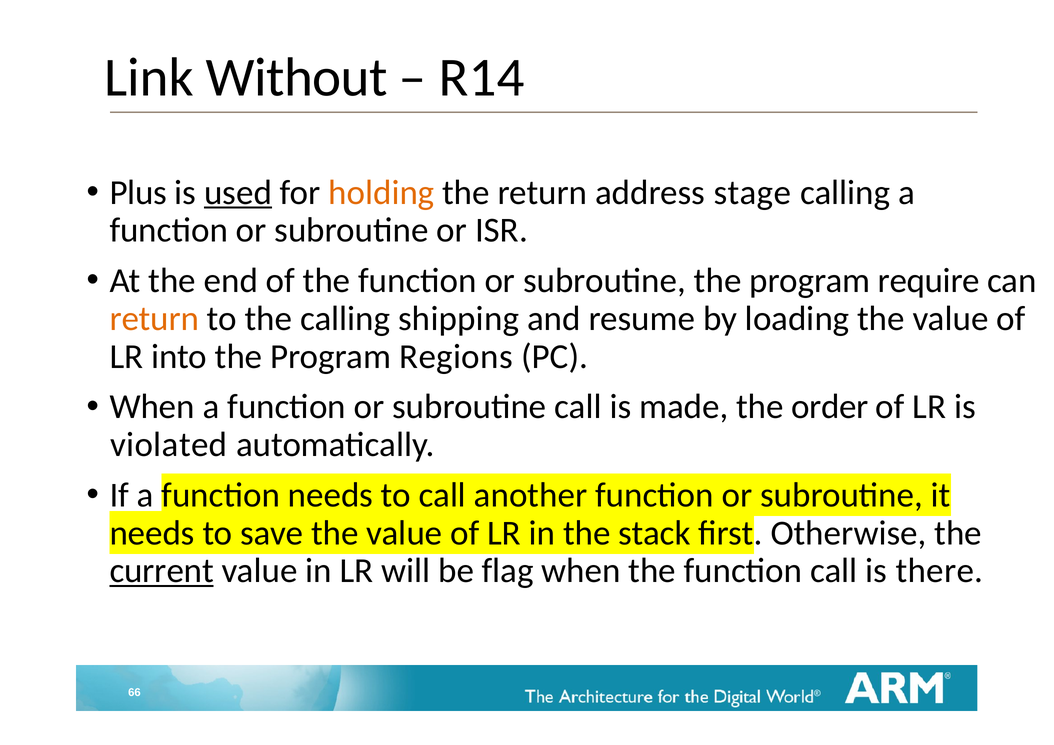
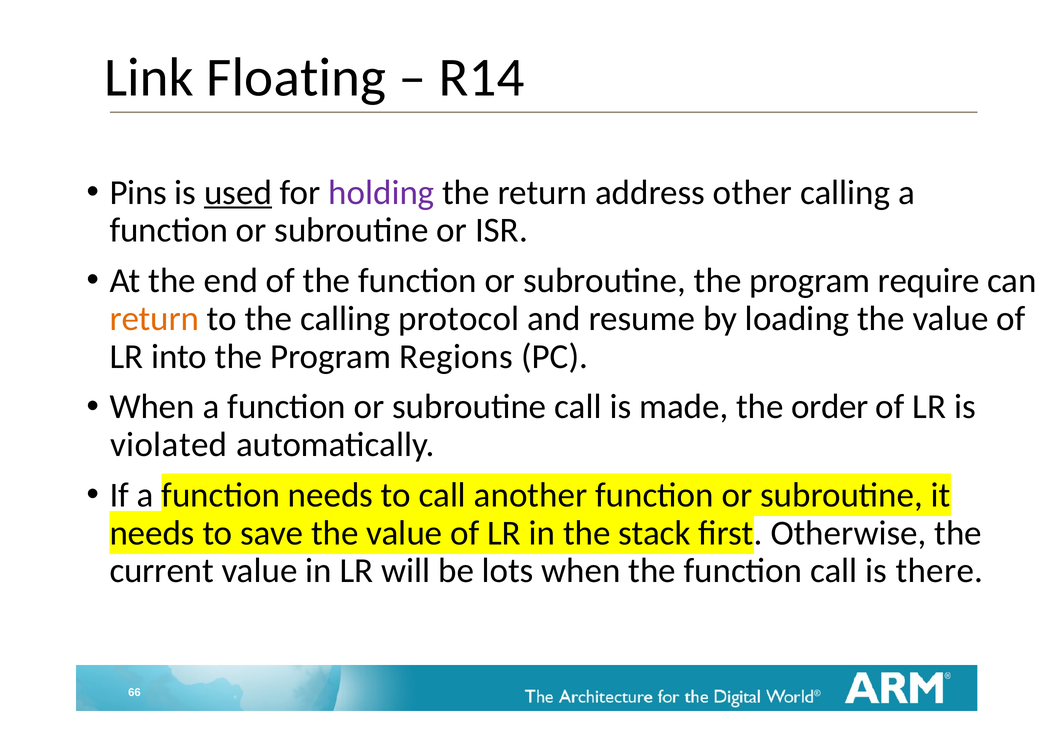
Without: Without -> Floating
Plus: Plus -> Pins
holding colour: orange -> purple
stage: stage -> other
shipping: shipping -> protocol
current underline: present -> none
flag: flag -> lots
